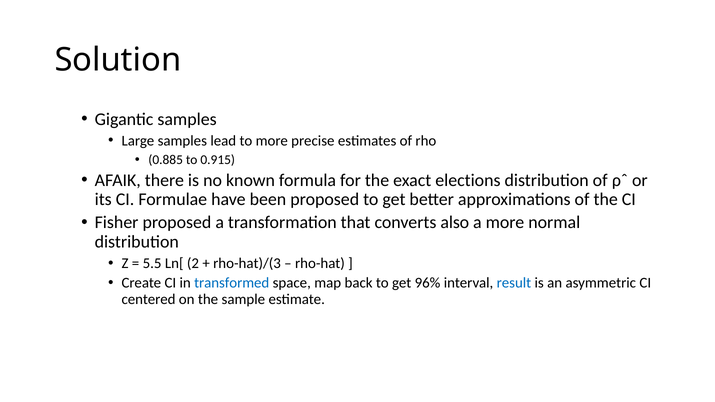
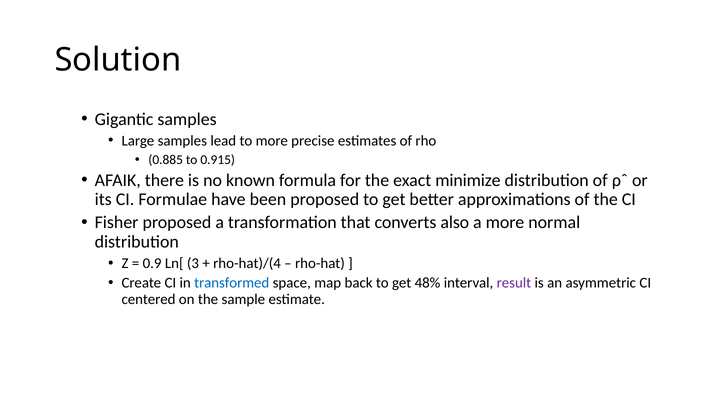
elections: elections -> minimize
5.5: 5.5 -> 0.9
2: 2 -> 3
rho-hat)/(3: rho-hat)/(3 -> rho-hat)/(4
96%: 96% -> 48%
result colour: blue -> purple
